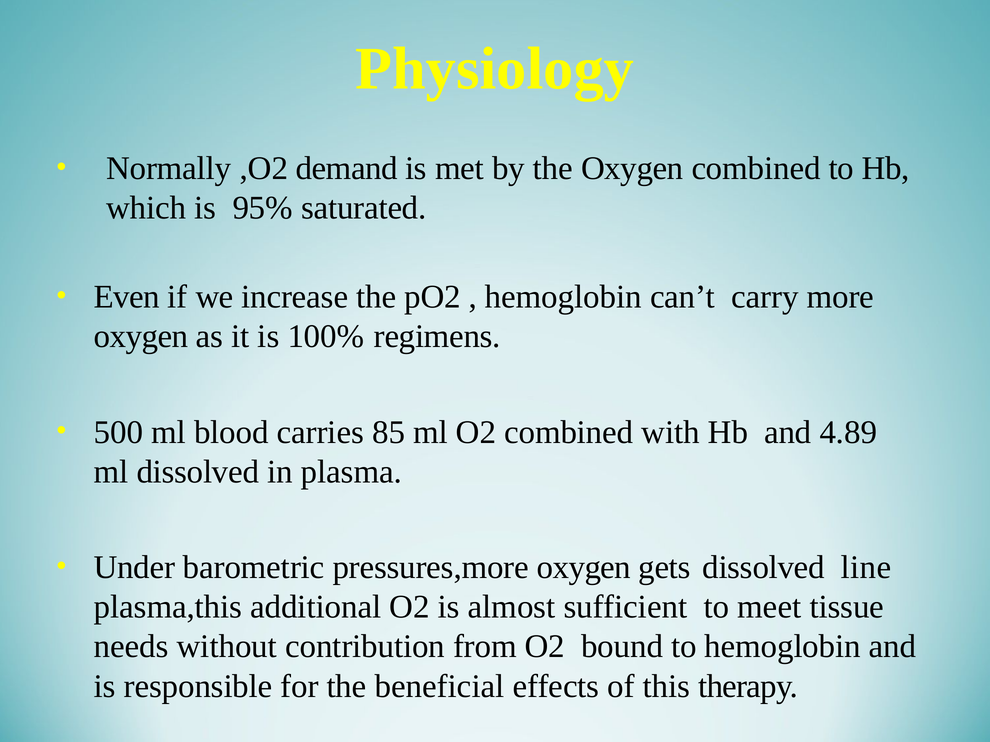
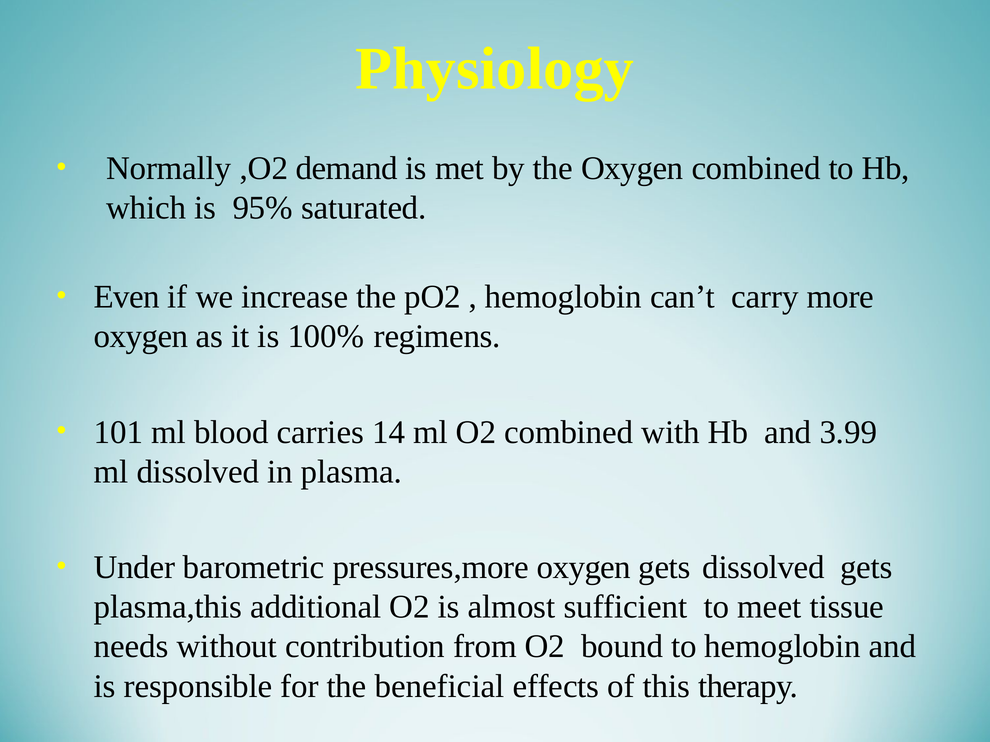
500: 500 -> 101
85: 85 -> 14
4.89: 4.89 -> 3.99
dissolved line: line -> gets
